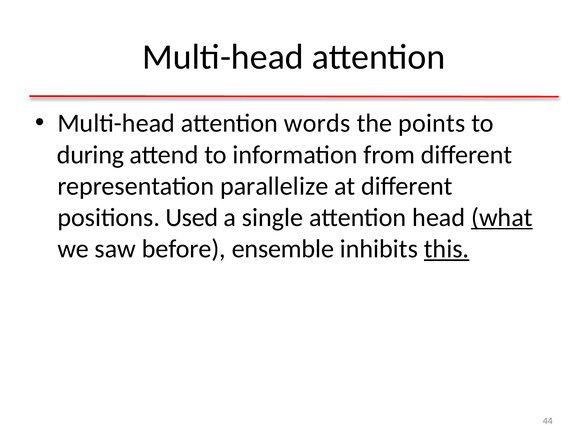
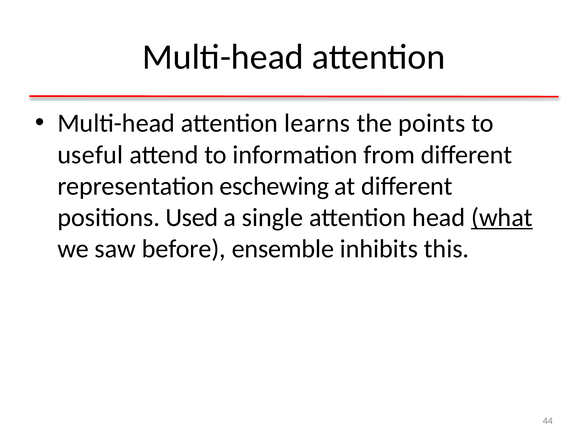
words: words -> learns
during: during -> useful
parallelize: parallelize -> eschewing
this underline: present -> none
